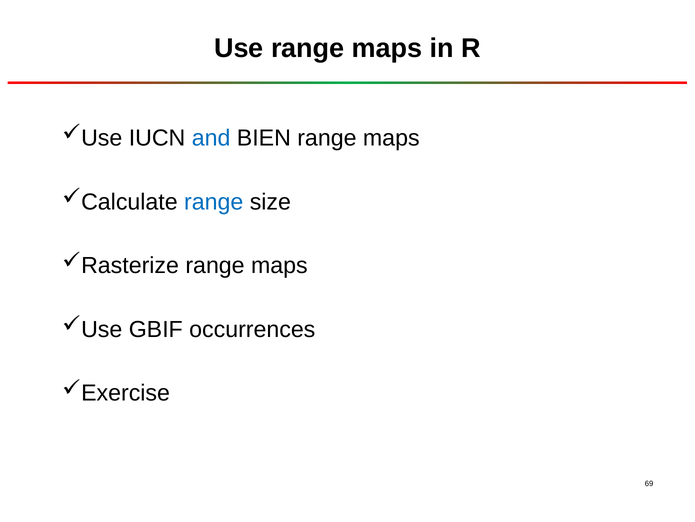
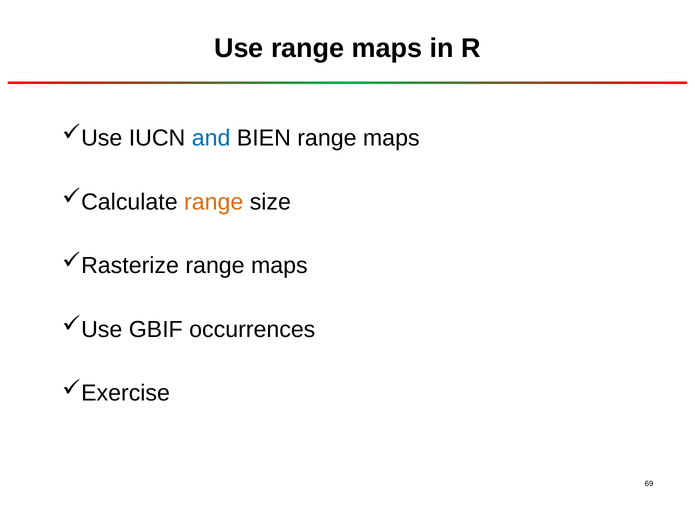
range at (214, 202) colour: blue -> orange
